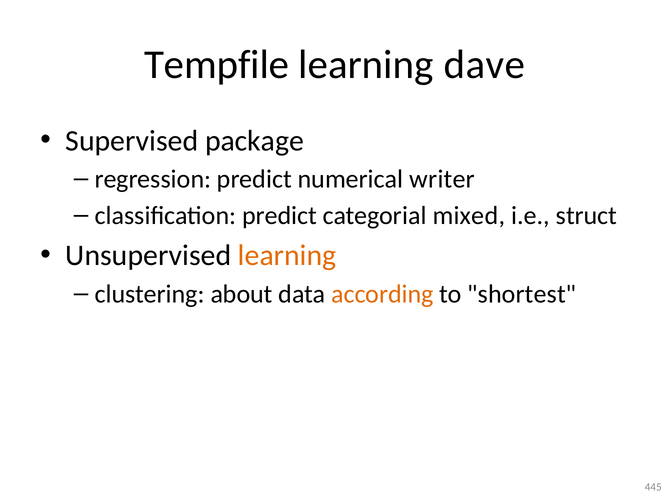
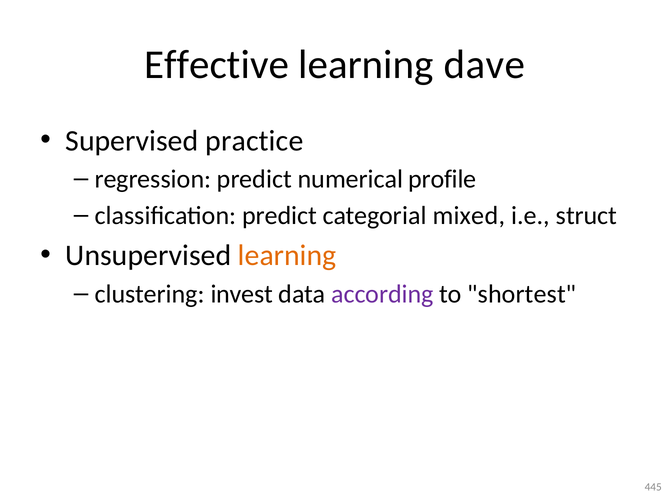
Tempfile: Tempfile -> Effective
package: package -> practice
writer: writer -> profile
about: about -> invest
according colour: orange -> purple
